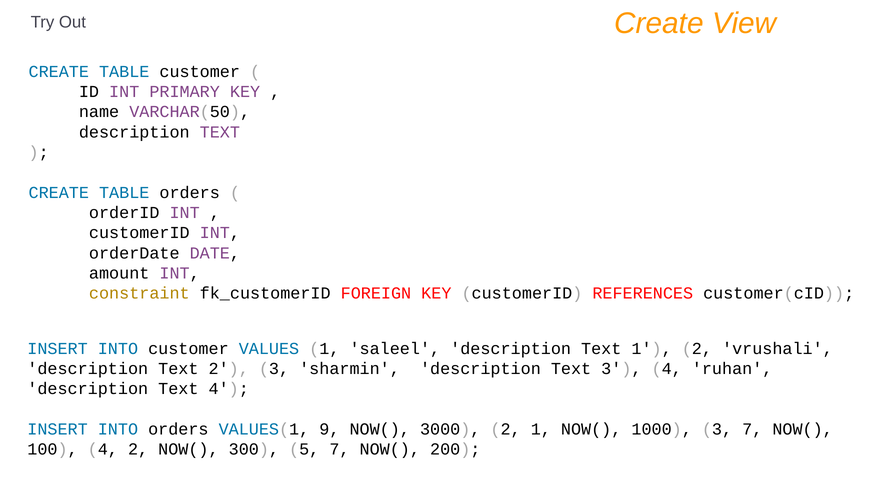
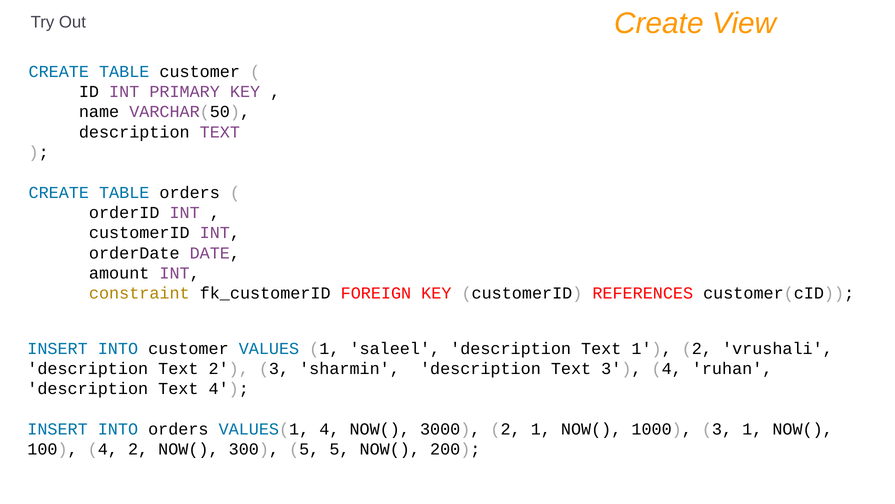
VALUES(1 9: 9 -> 4
3 7: 7 -> 1
5 7: 7 -> 5
